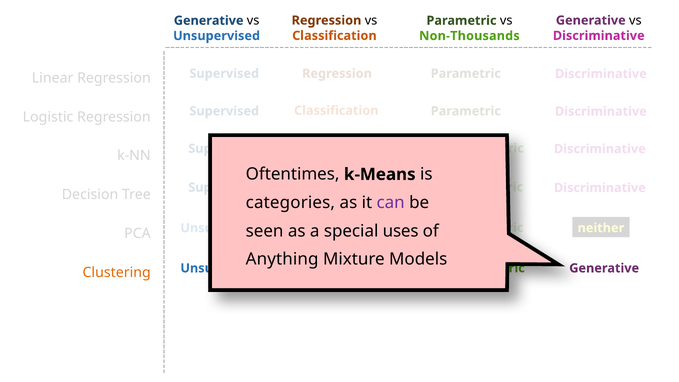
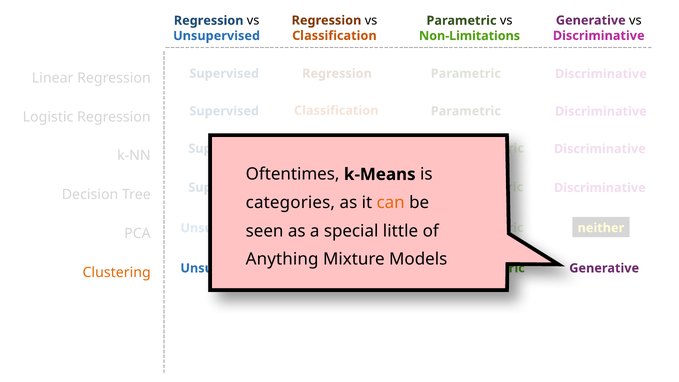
Generative at (209, 21): Generative -> Regression
Non-Thousands: Non-Thousands -> Non-Limitations
can colour: purple -> orange
uses: uses -> little
